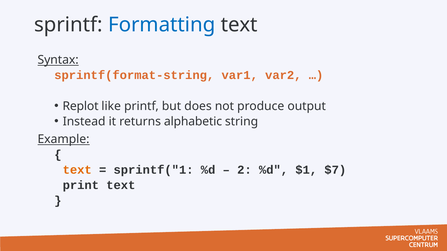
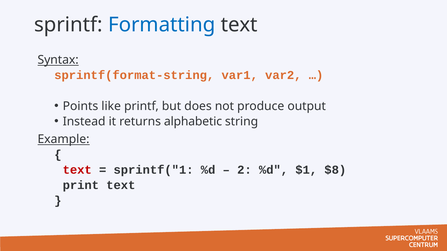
Replot: Replot -> Points
text at (77, 170) colour: orange -> red
$7: $7 -> $8
